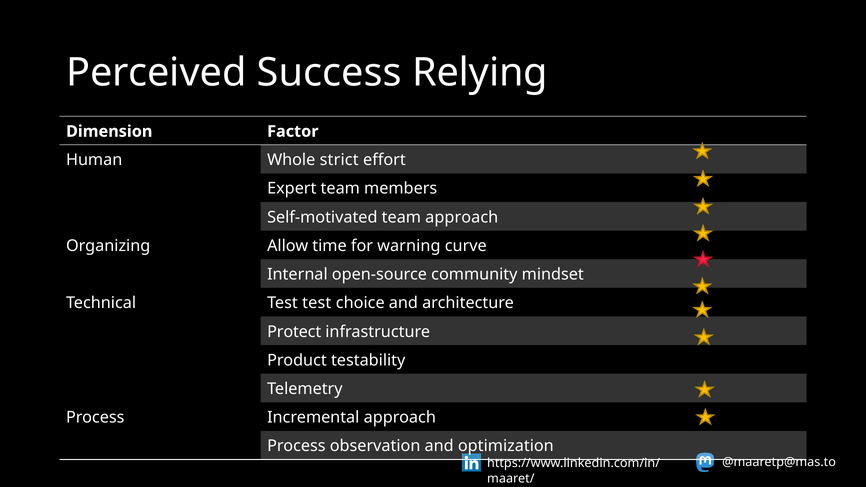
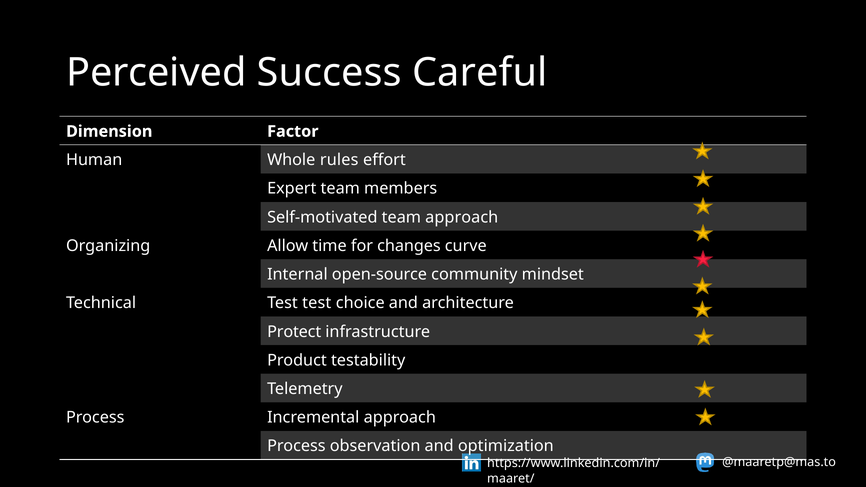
Relying: Relying -> Careful
strict: strict -> rules
warning: warning -> changes
